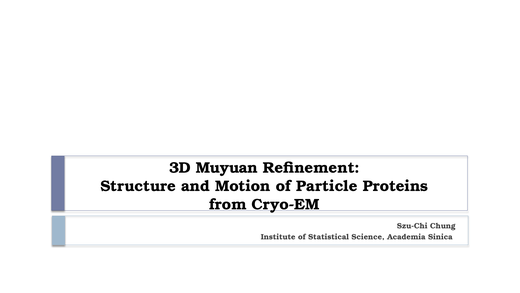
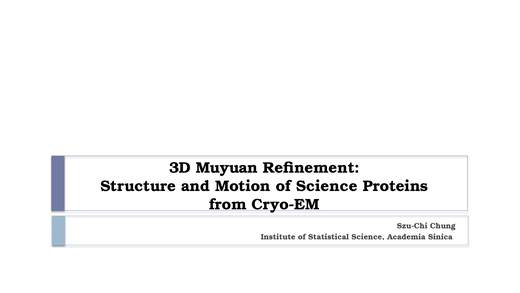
of Particle: Particle -> Science
